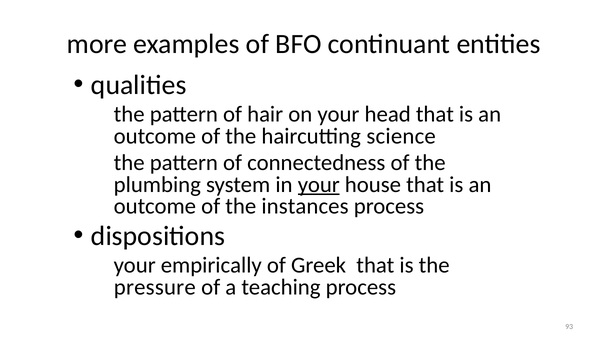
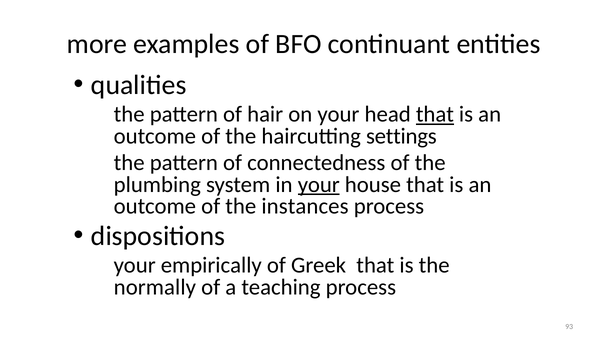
that at (435, 114) underline: none -> present
science: science -> settings
pressure: pressure -> normally
